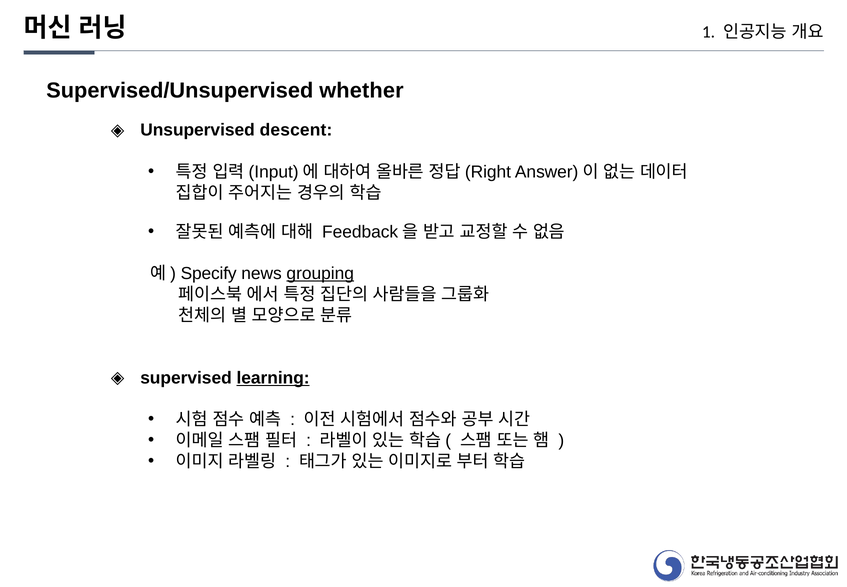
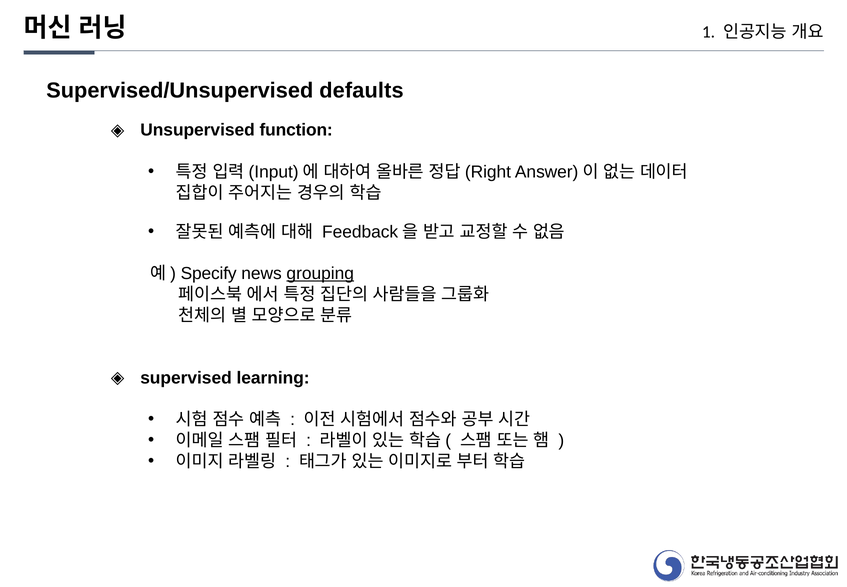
whether: whether -> defaults
descent: descent -> function
learning underline: present -> none
